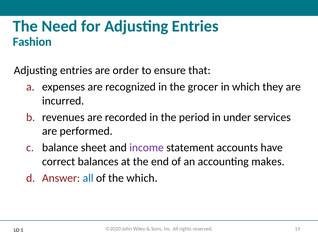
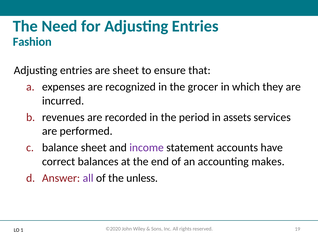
are order: order -> sheet
under: under -> assets
all at (88, 178) colour: blue -> purple
the which: which -> unless
